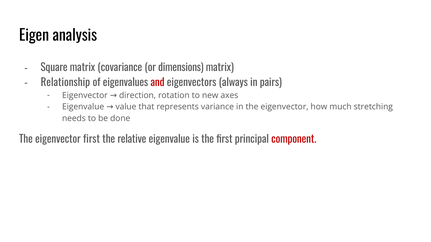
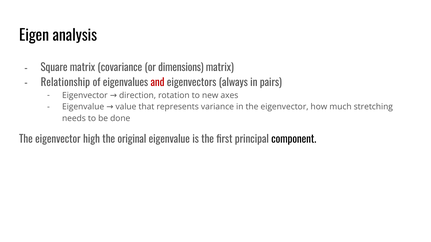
eigenvector first: first -> high
relative: relative -> original
component colour: red -> black
